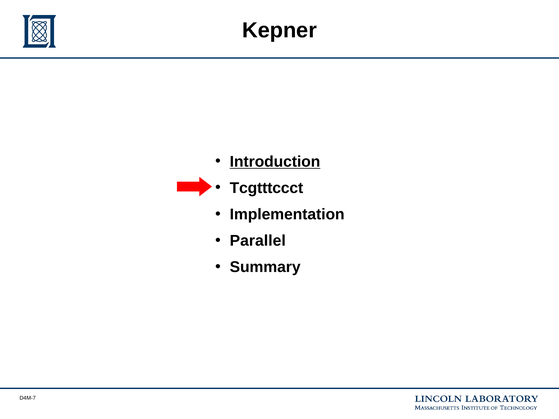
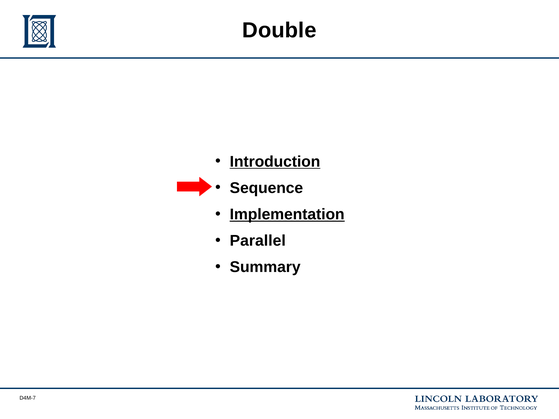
Kepner: Kepner -> Double
Tcgtttccct: Tcgtttccct -> Sequence
Implementation underline: none -> present
